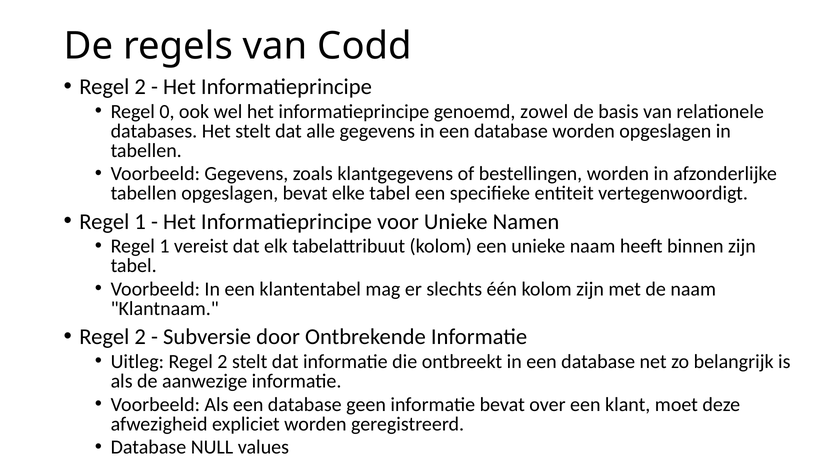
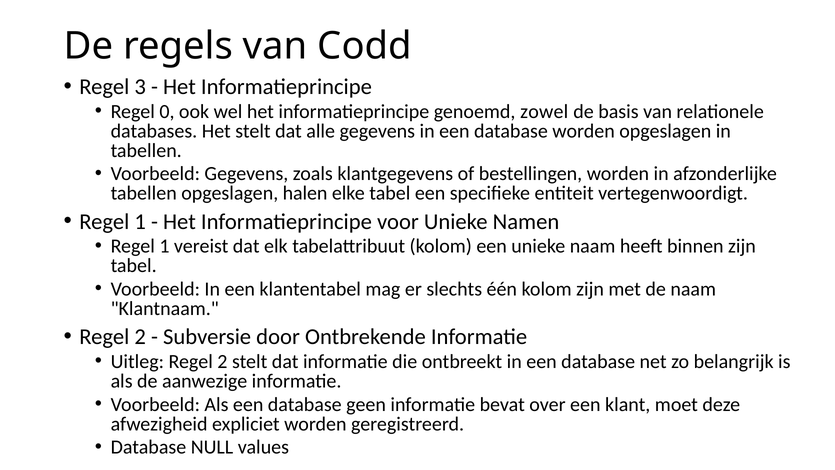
2 at (140, 87): 2 -> 3
opgeslagen bevat: bevat -> halen
